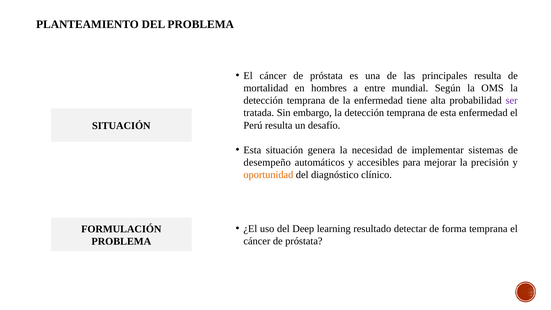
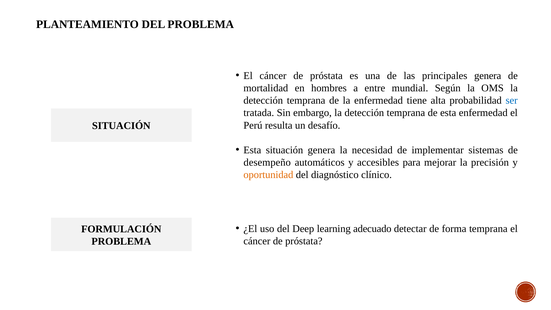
principales resulta: resulta -> genera
ser colour: purple -> blue
resultado: resultado -> adecuado
